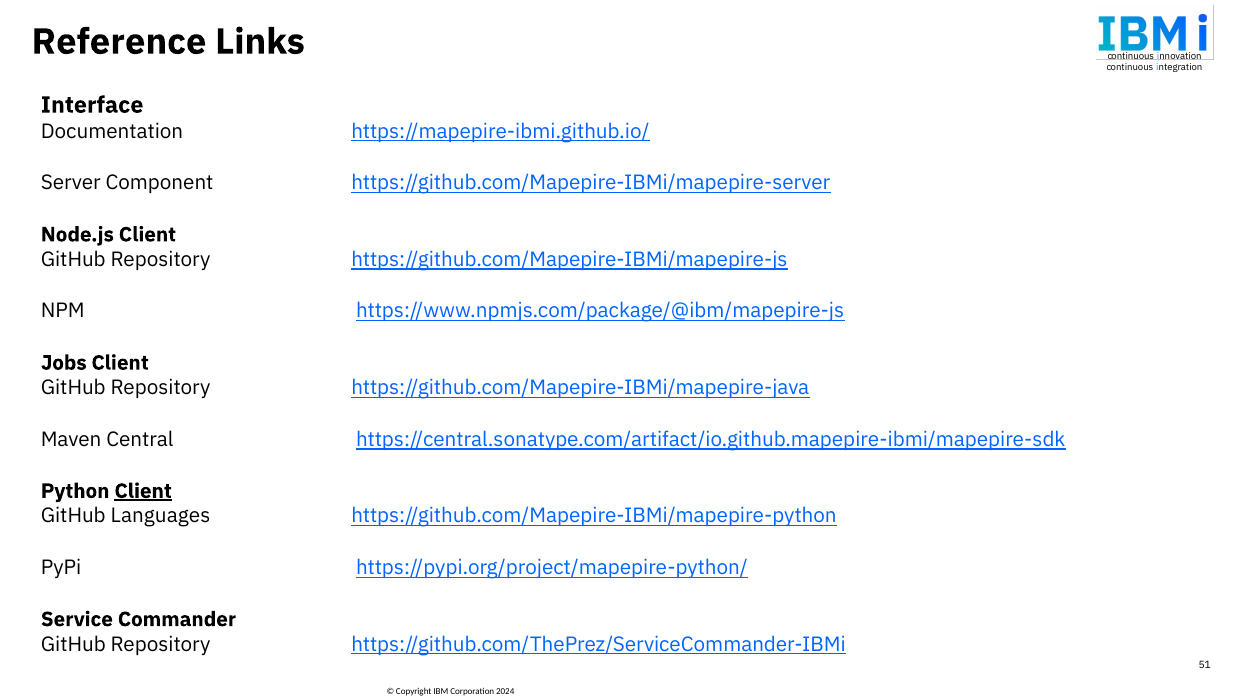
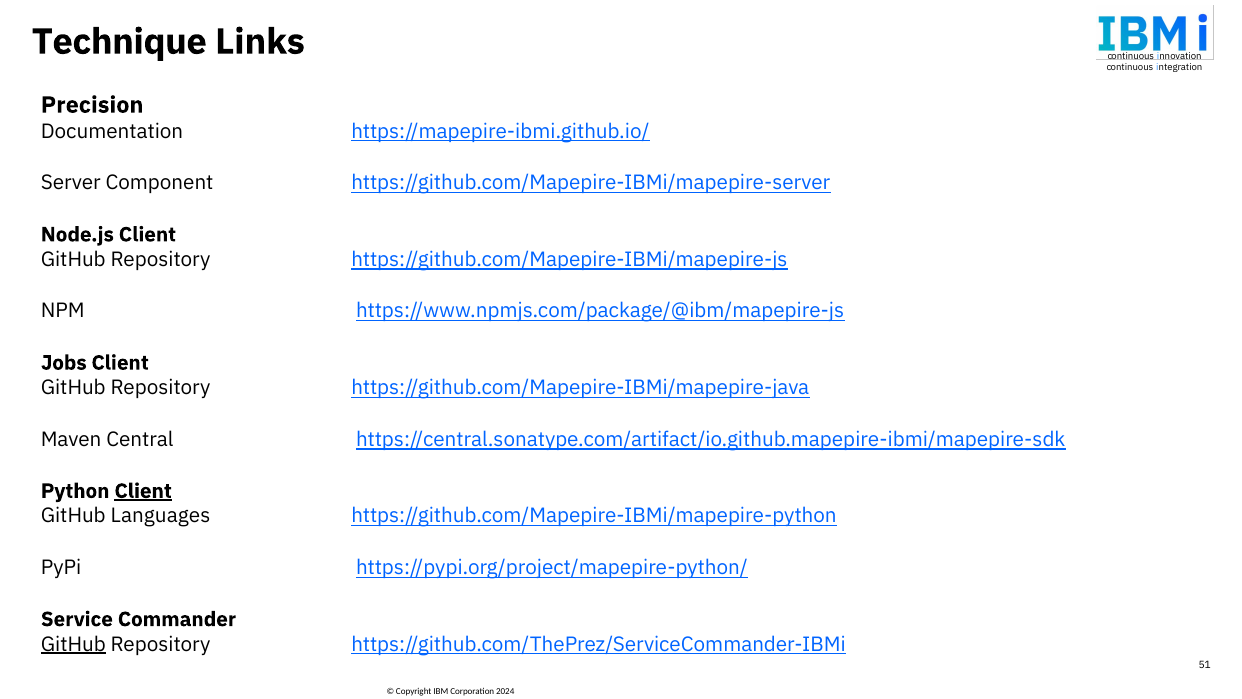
Reference: Reference -> Technique
Interface: Interface -> Precision
GitHub at (73, 644) underline: none -> present
